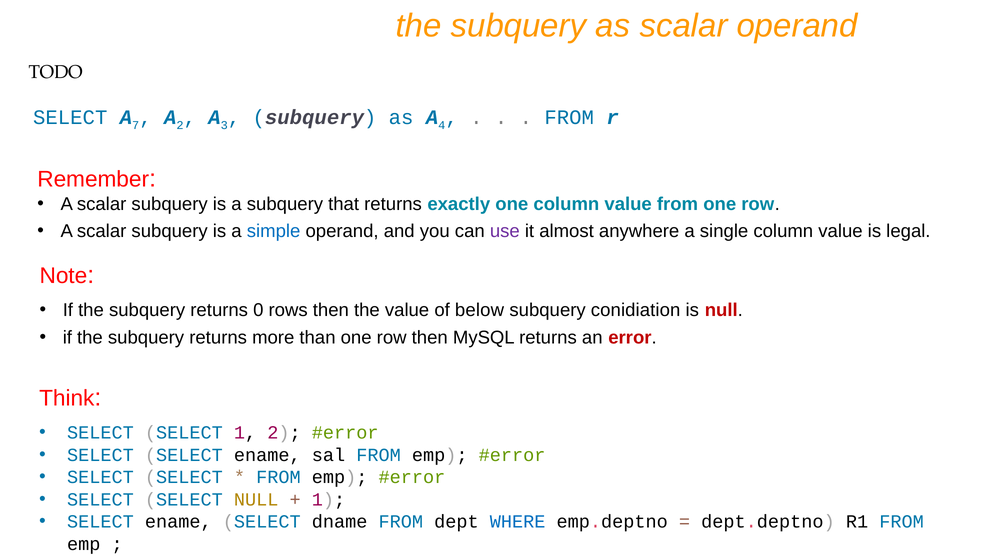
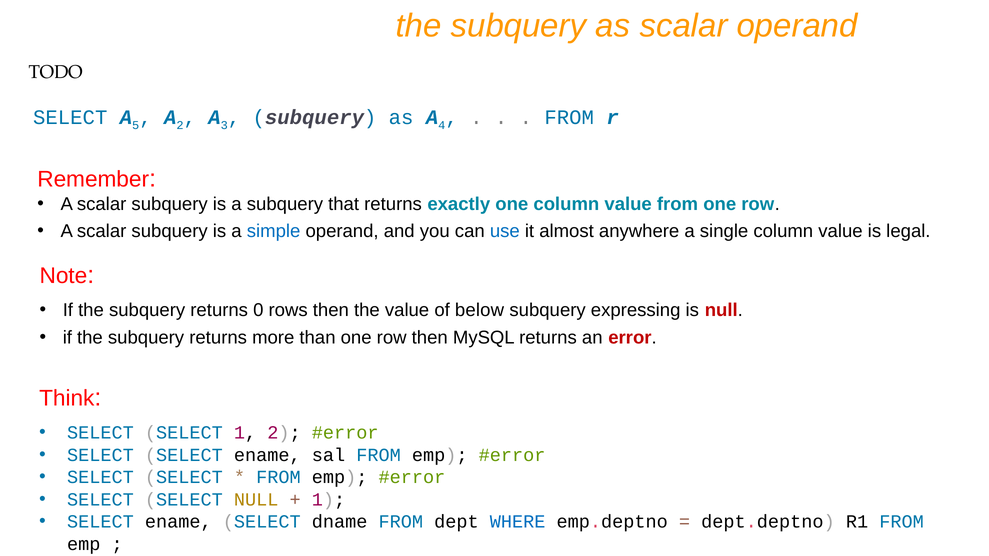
7: 7 -> 5
use colour: purple -> blue
conidiation: conidiation -> expressing
